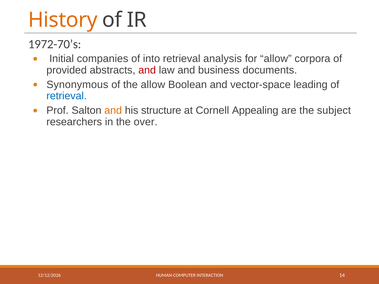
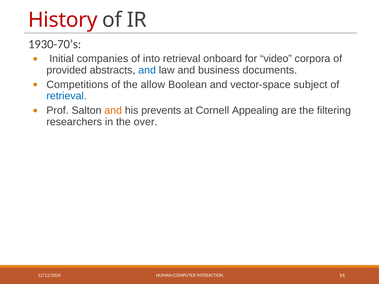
History colour: orange -> red
1972-70’s: 1972-70’s -> 1930-70’s
analysis: analysis -> onboard
for allow: allow -> video
and at (147, 70) colour: red -> blue
Synonymous: Synonymous -> Competitions
leading: leading -> subject
structure: structure -> prevents
subject: subject -> filtering
